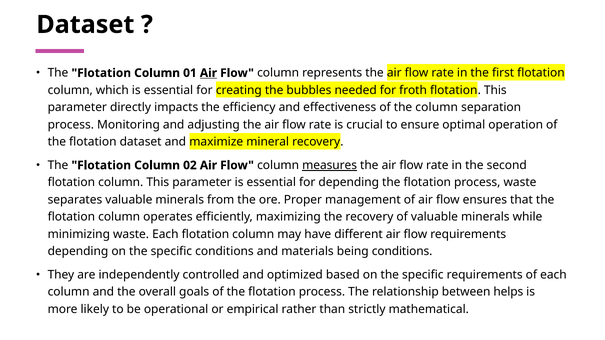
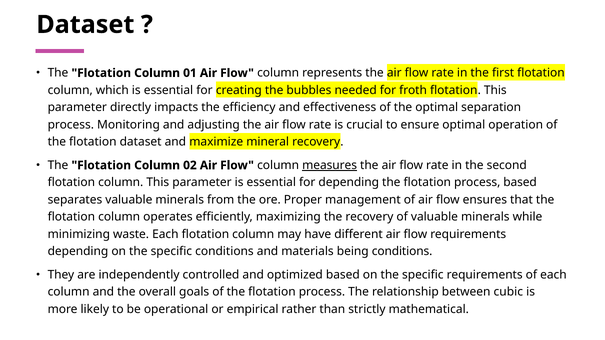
Air at (208, 73) underline: present -> none
the column: column -> optimal
process waste: waste -> based
helps: helps -> cubic
